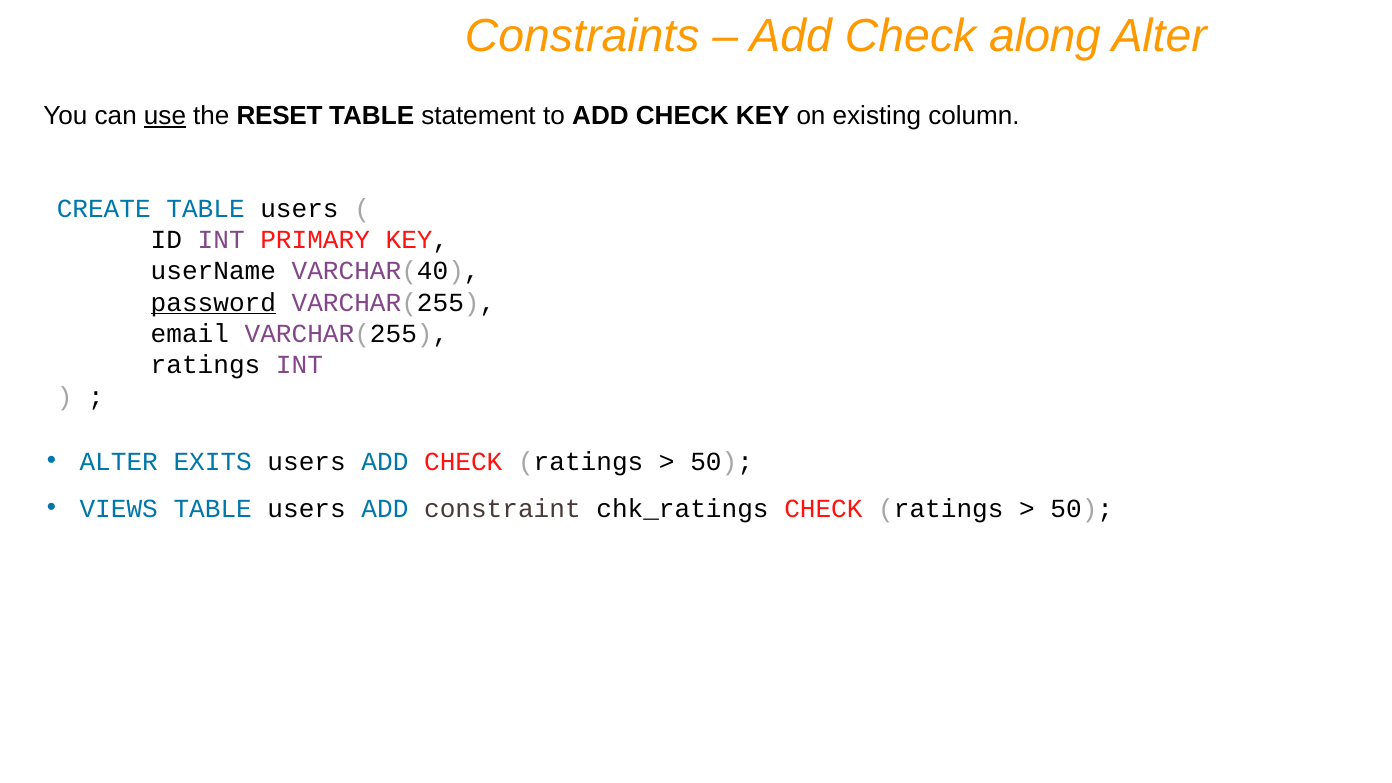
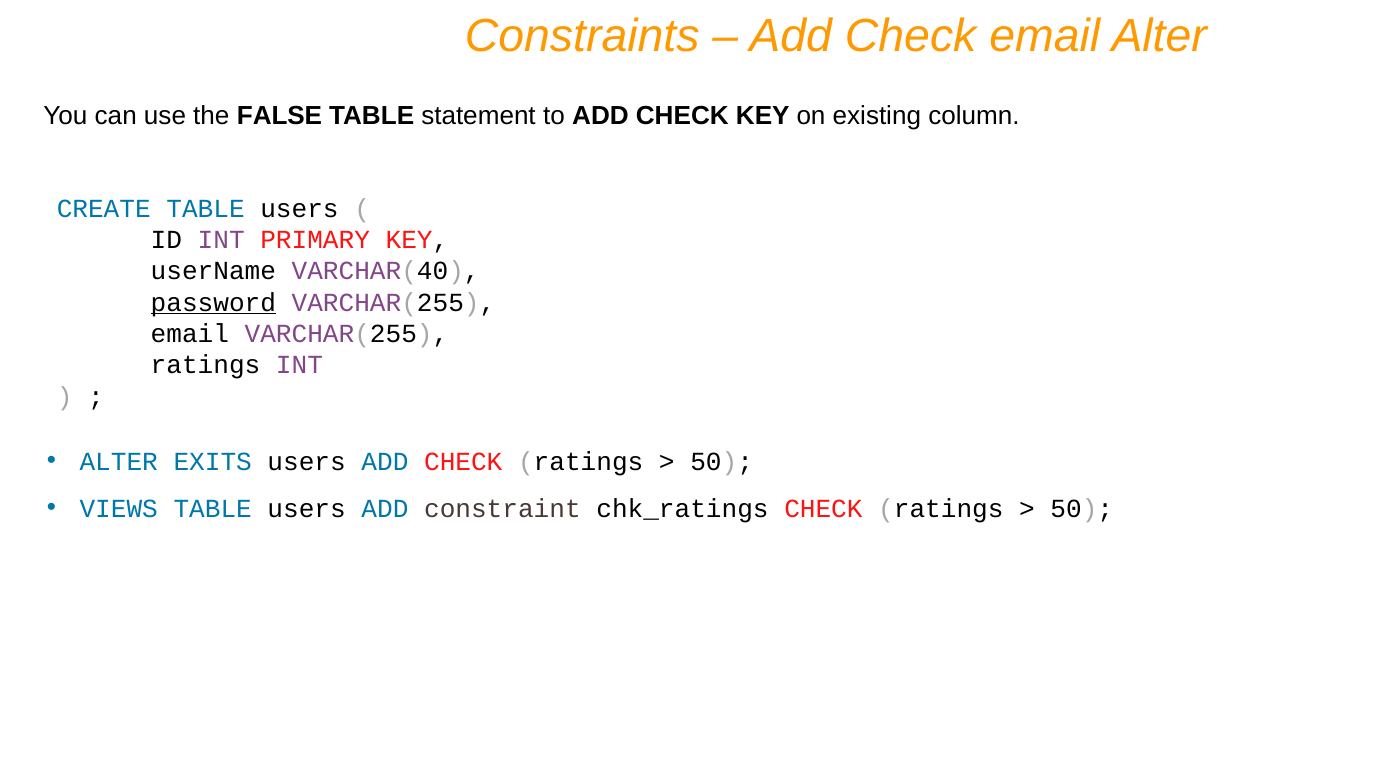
Check along: along -> email
use underline: present -> none
RESET: RESET -> FALSE
